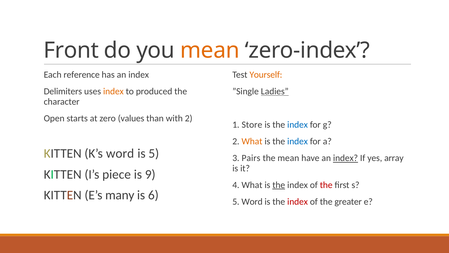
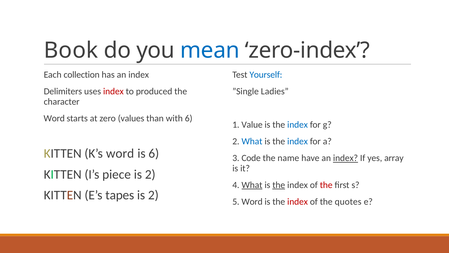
Front: Front -> Book
mean at (210, 50) colour: orange -> blue
reference: reference -> collection
Yourself colour: orange -> blue
index at (113, 91) colour: orange -> red
Ladies underline: present -> none
Open at (54, 118): Open -> Word
with 2: 2 -> 6
Store: Store -> Value
What at (252, 141) colour: orange -> blue
is 5: 5 -> 6
Pairs: Pairs -> Code
the mean: mean -> name
9 at (150, 174): 9 -> 2
What at (252, 185) underline: none -> present
many: many -> tapes
6 at (153, 195): 6 -> 2
greater: greater -> quotes
